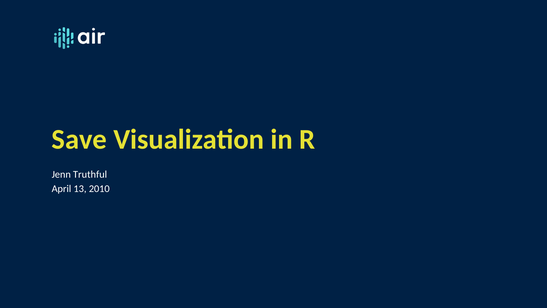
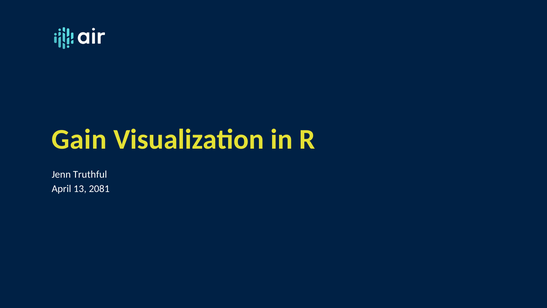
Save: Save -> Gain
2010: 2010 -> 2081
